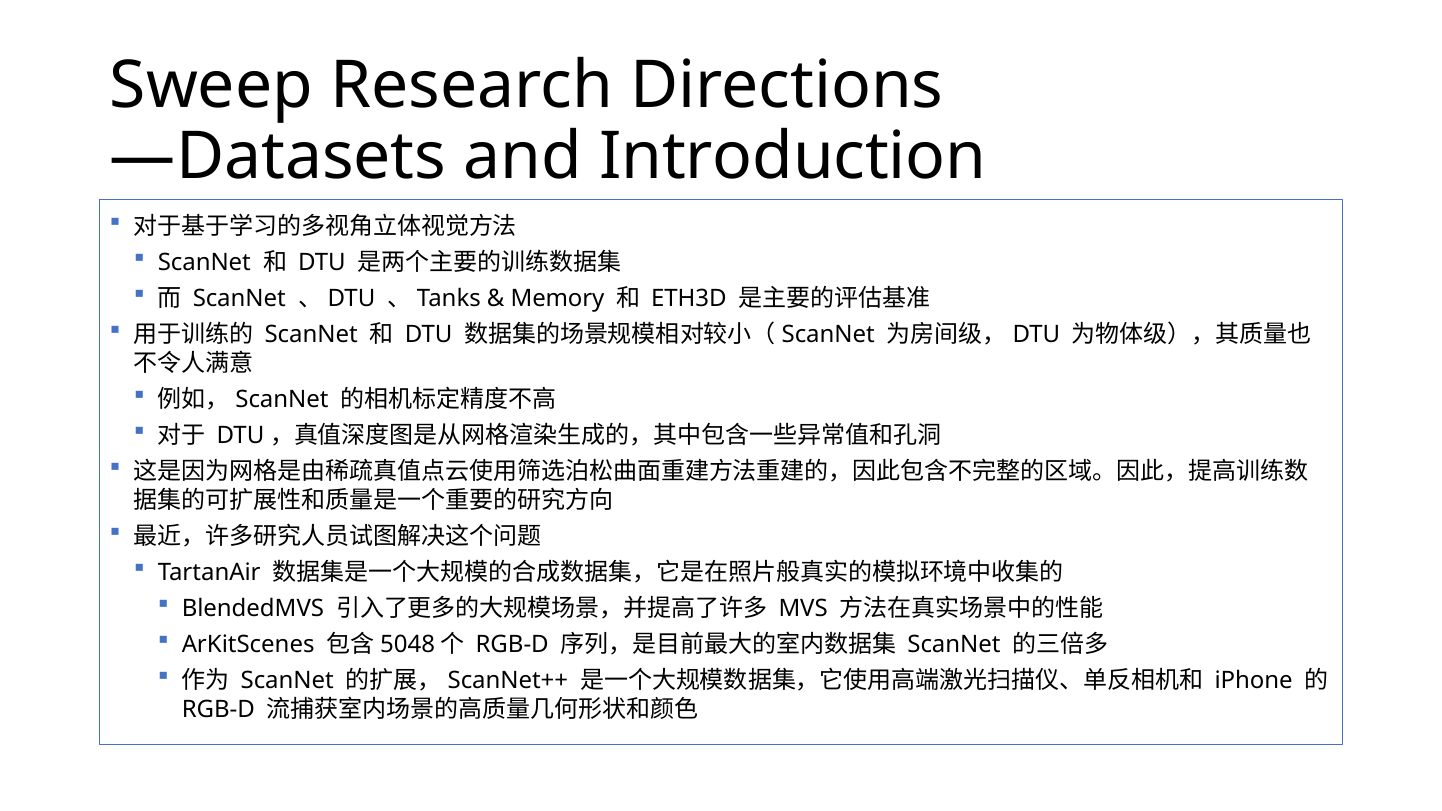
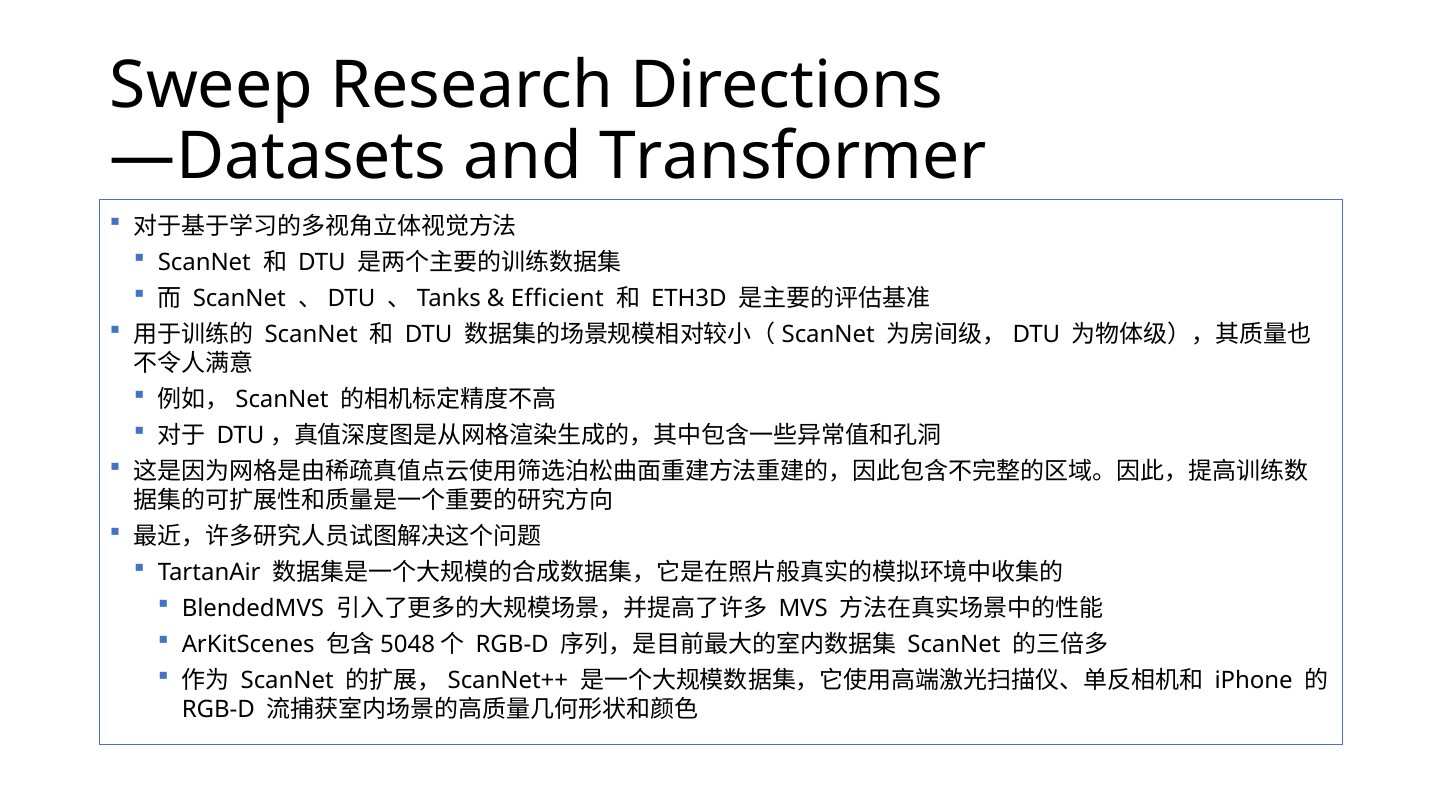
Introduction: Introduction -> Transformer
Memory: Memory -> Efficient
